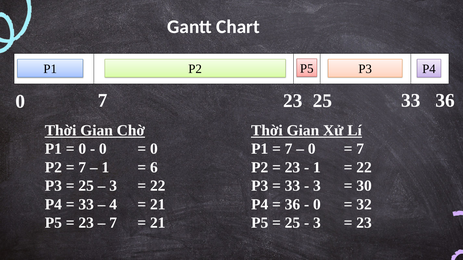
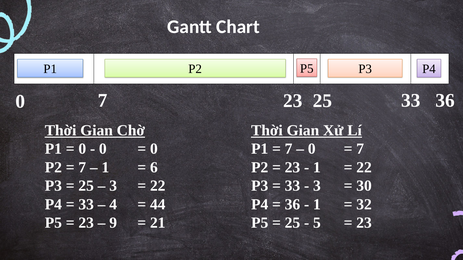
21 at (158, 205): 21 -> 44
0 at (317, 205): 0 -> 1
7 at (113, 223): 7 -> 9
3 at (317, 223): 3 -> 5
